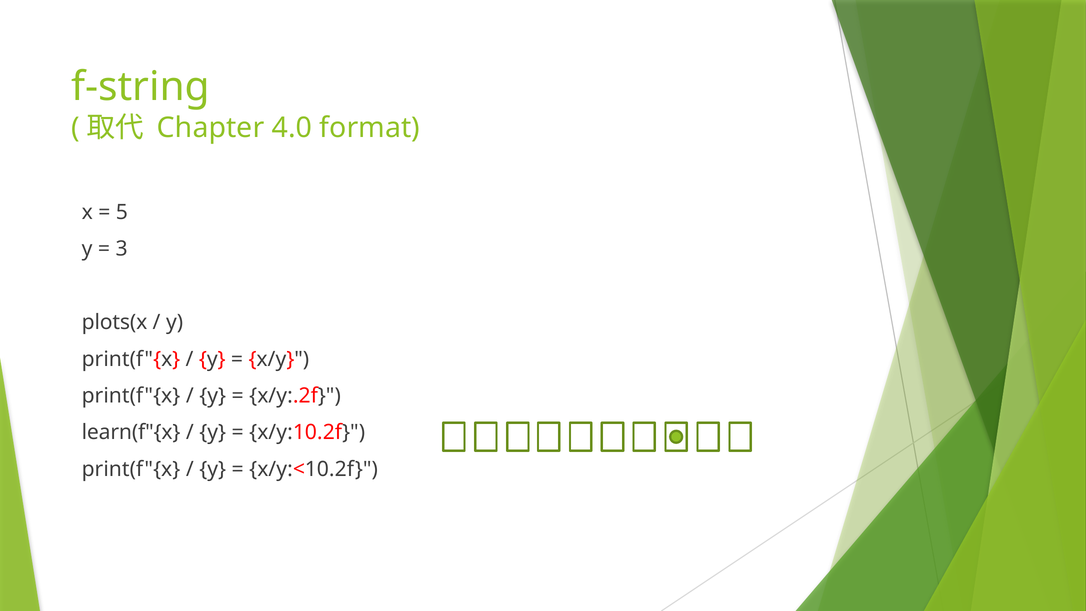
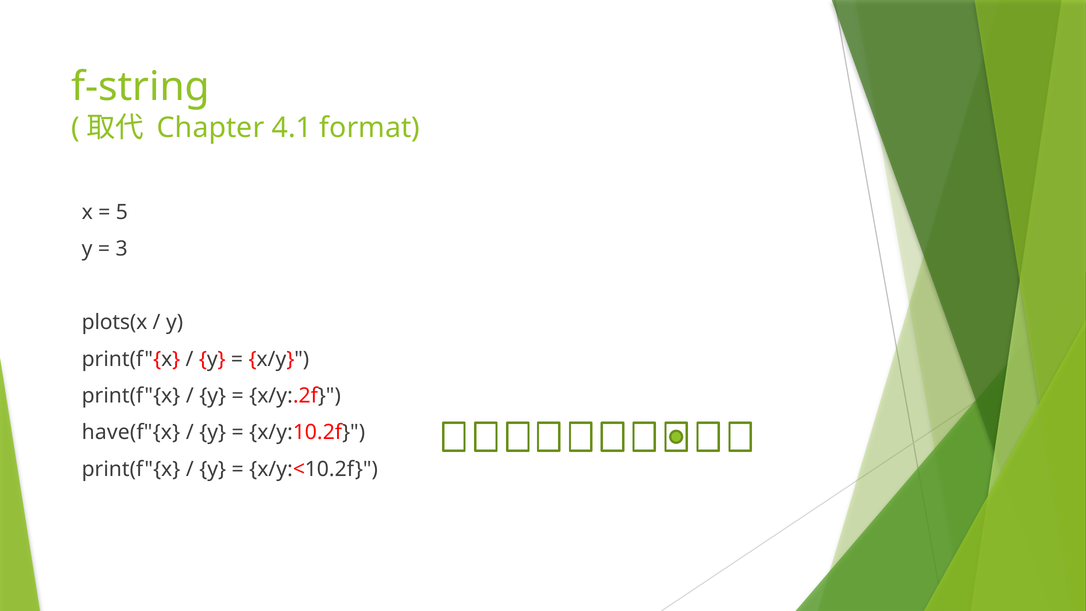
4.0: 4.0 -> 4.1
learn(f"{x: learn(f"{x -> have(f"{x
